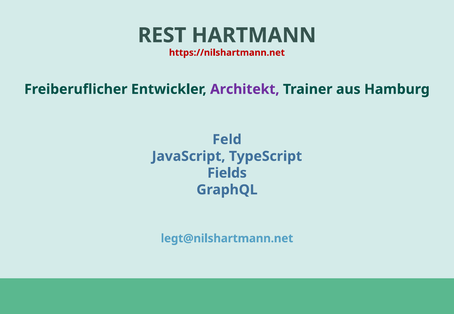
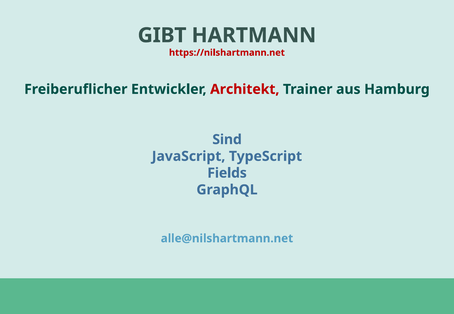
REST: REST -> GIBT
Architekt colour: purple -> red
Feld: Feld -> Sind
legt@nilshartmann.net: legt@nilshartmann.net -> alle@nilshartmann.net
